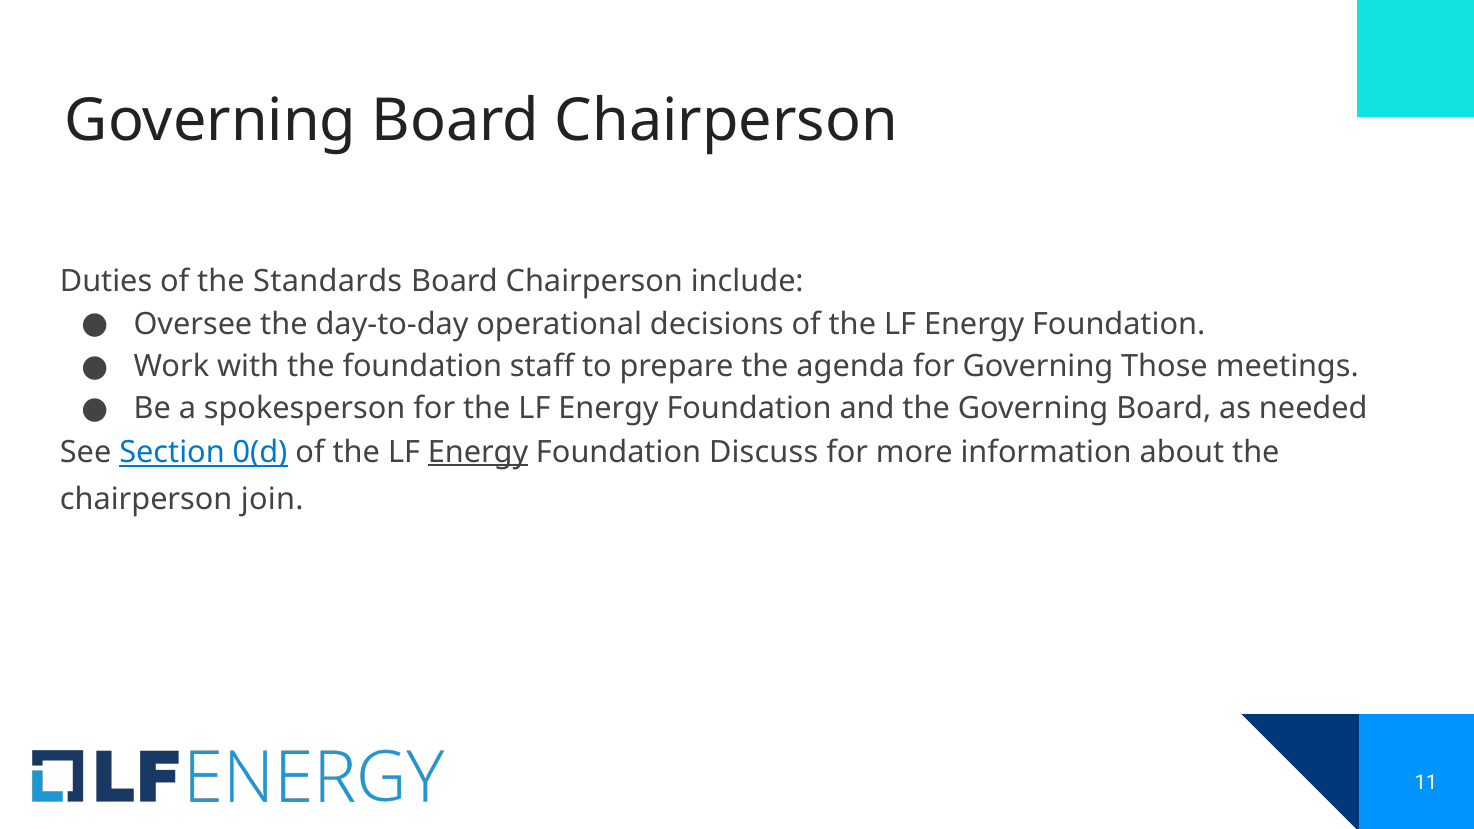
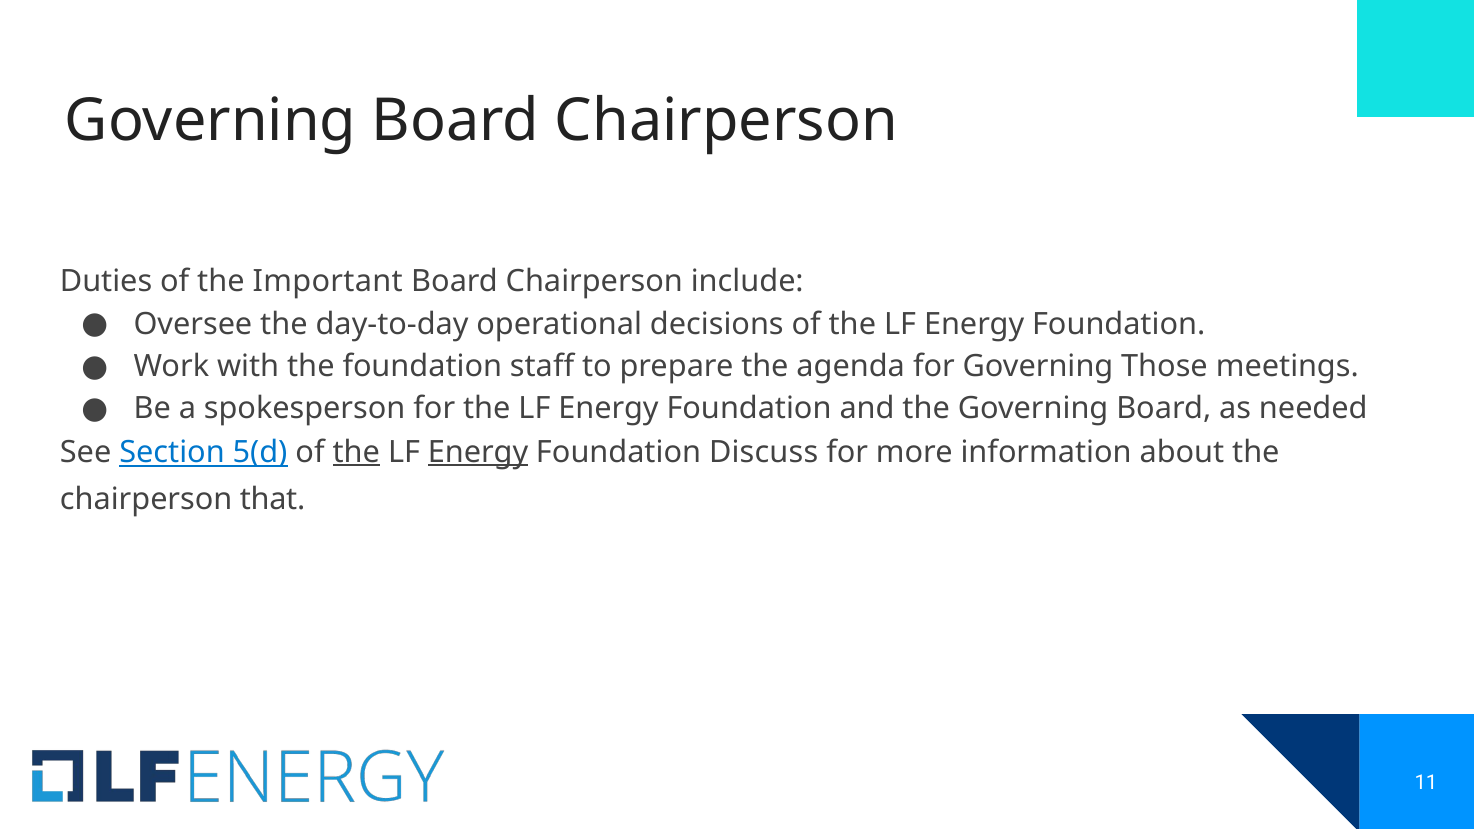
Standards: Standards -> Important
0(d: 0(d -> 5(d
the at (356, 452) underline: none -> present
join: join -> that
